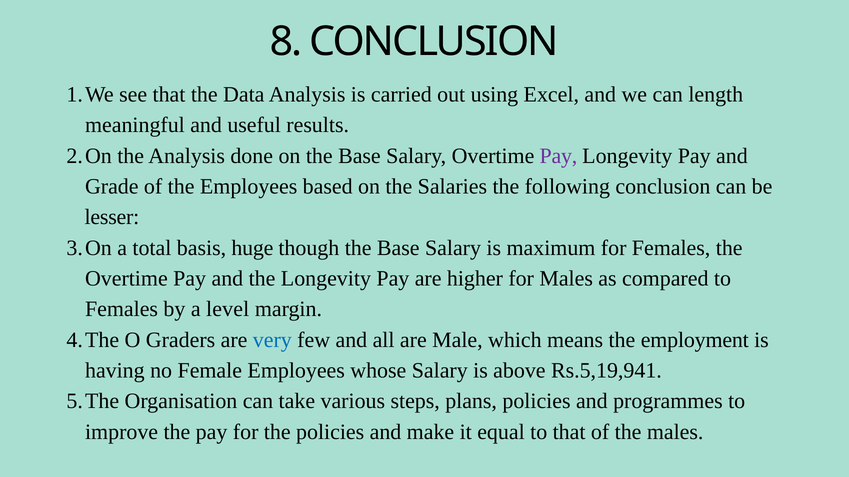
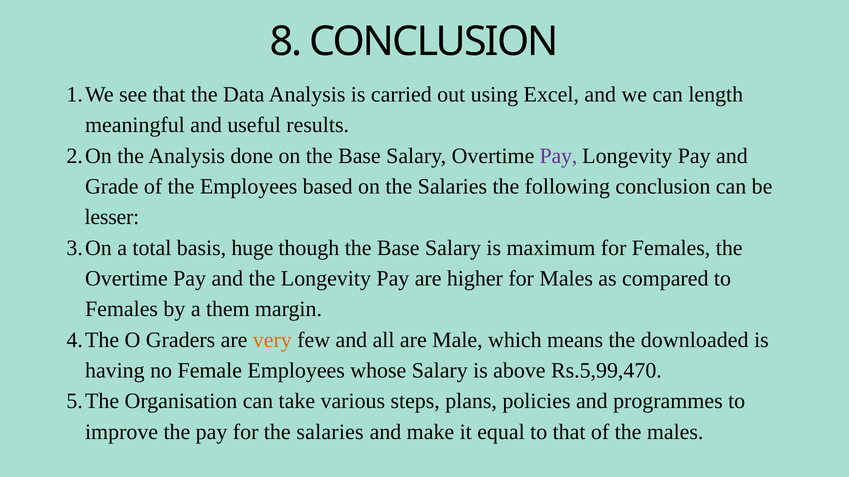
level: level -> them
very colour: blue -> orange
employment: employment -> downloaded
Rs.5,19,941: Rs.5,19,941 -> Rs.5,99,470
for the policies: policies -> salaries
